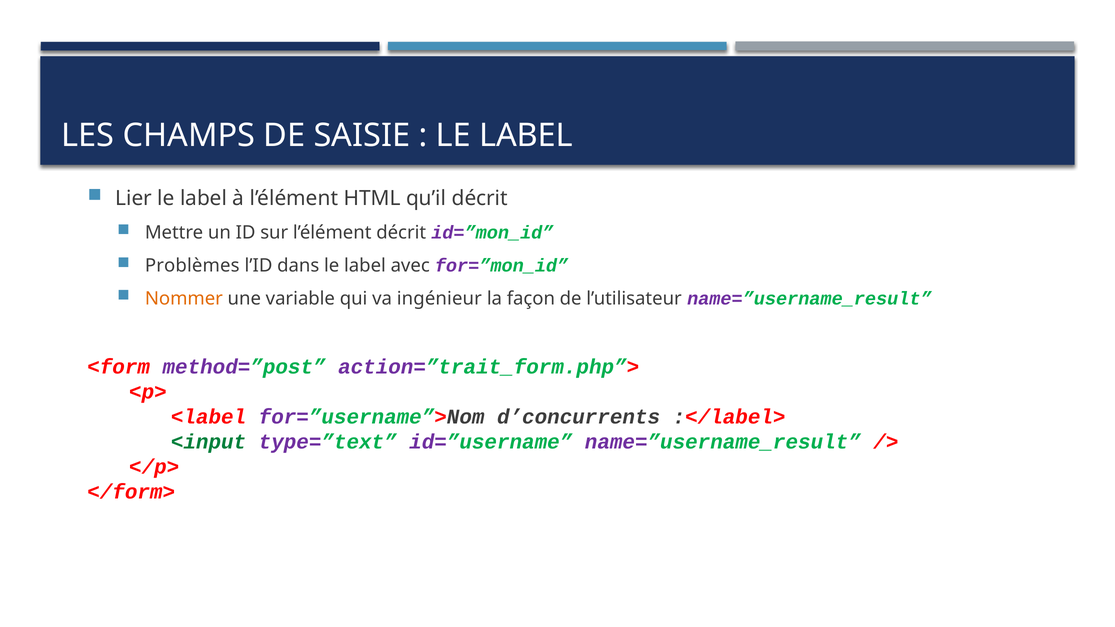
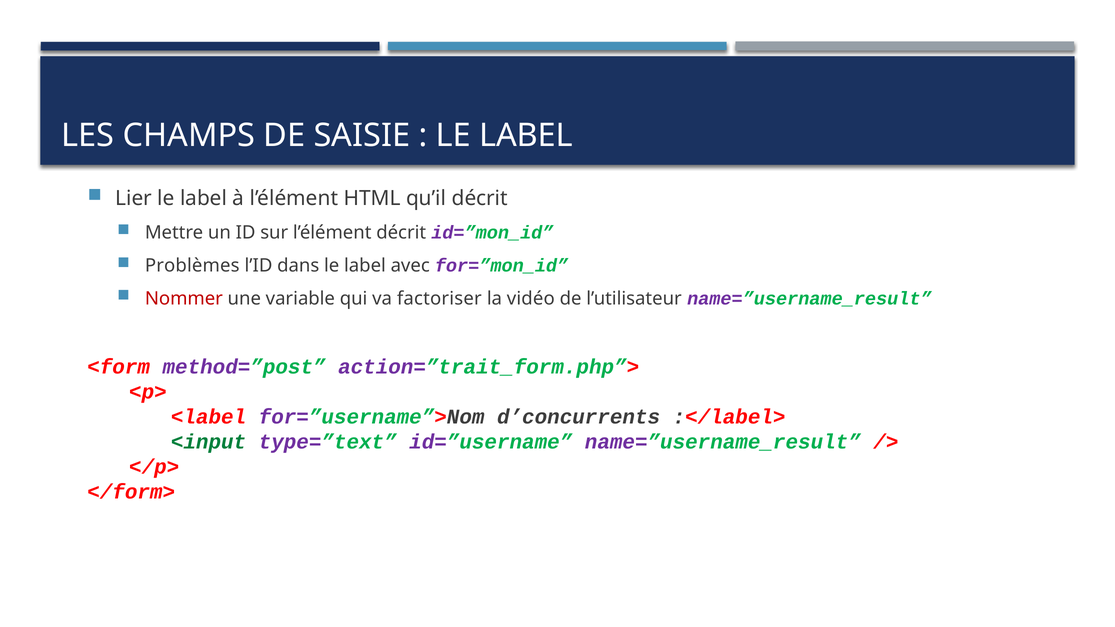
Nommer colour: orange -> red
ingénieur: ingénieur -> factoriser
façon: façon -> vidéo
